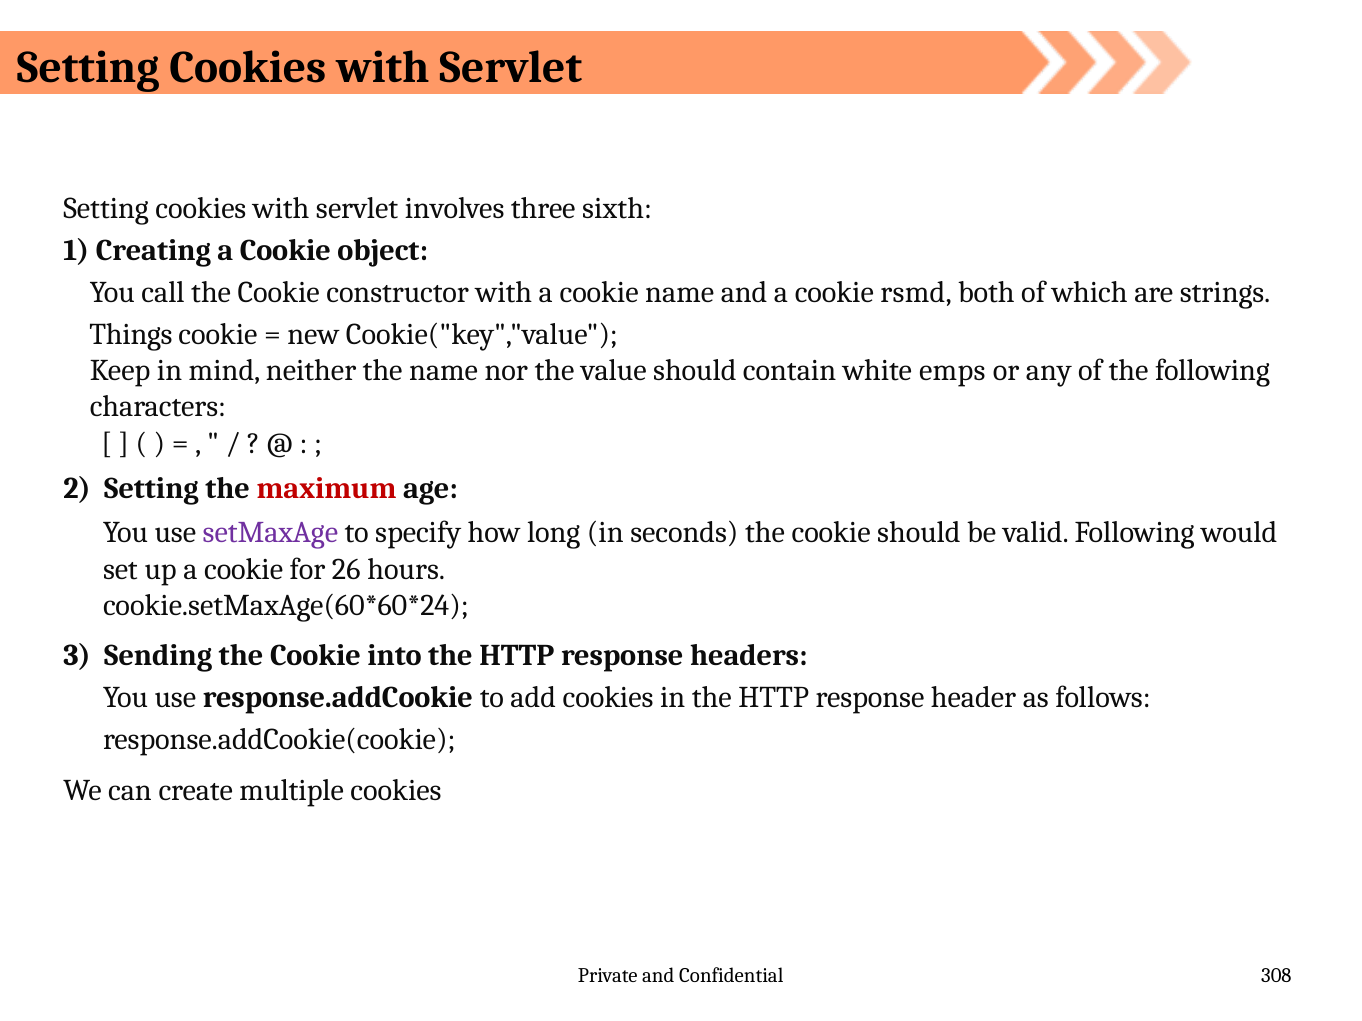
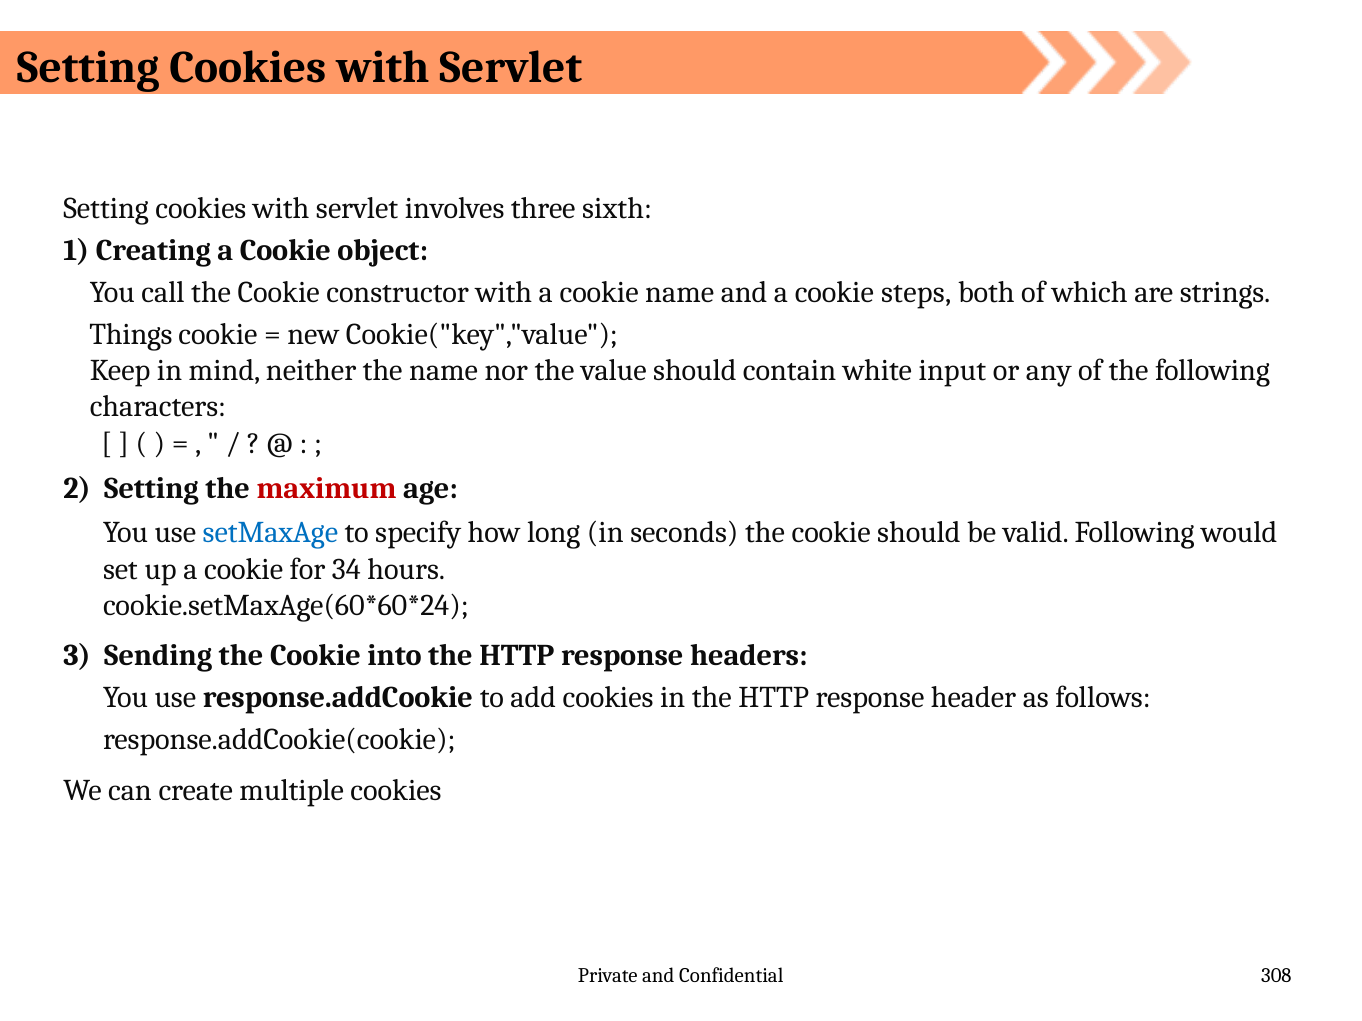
rsmd: rsmd -> steps
emps: emps -> input
setMaxAge colour: purple -> blue
26: 26 -> 34
